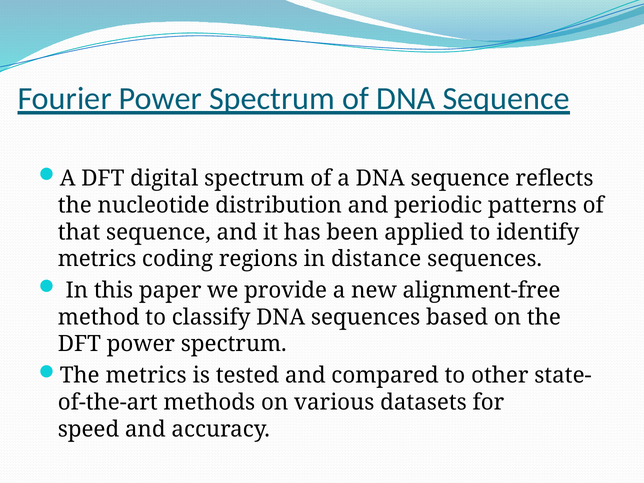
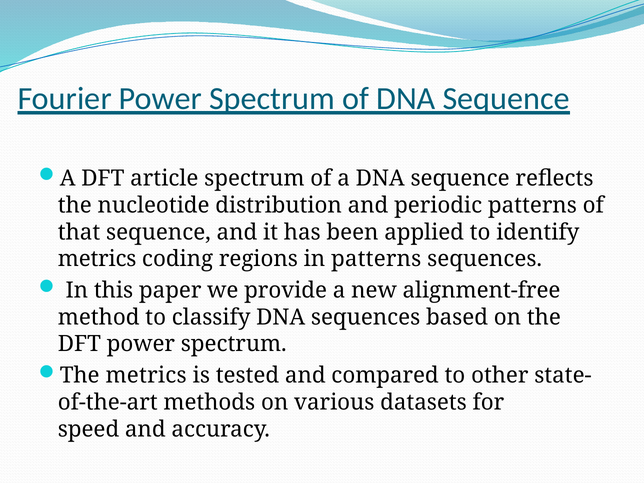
digital: digital -> article
in distance: distance -> patterns
